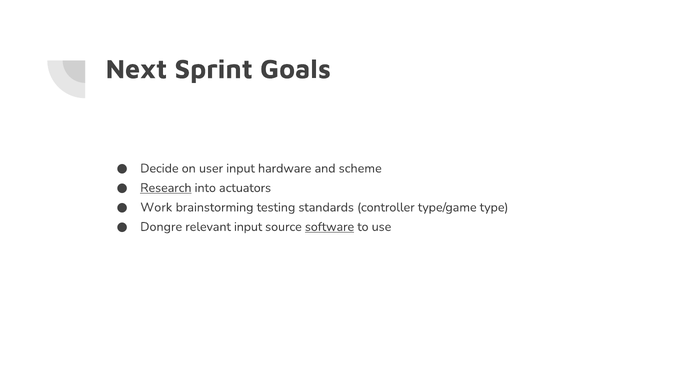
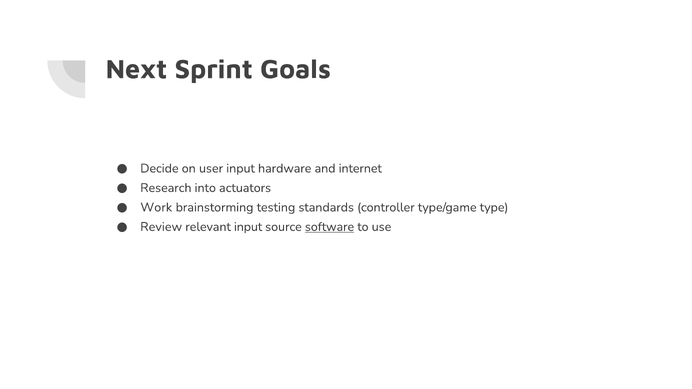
scheme: scheme -> internet
Research underline: present -> none
Dongre: Dongre -> Review
